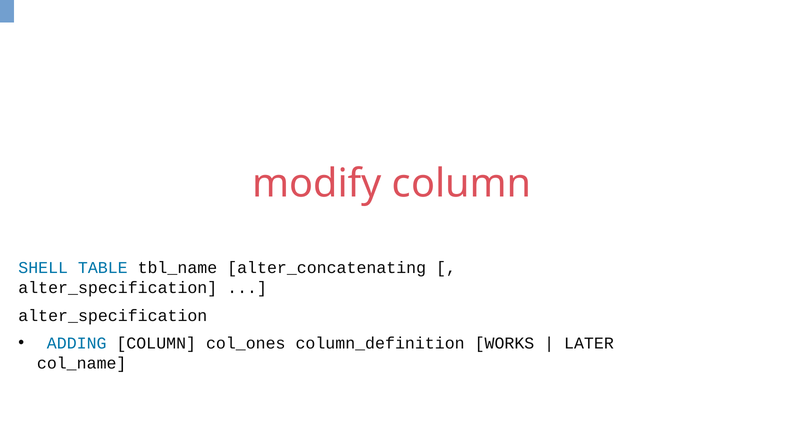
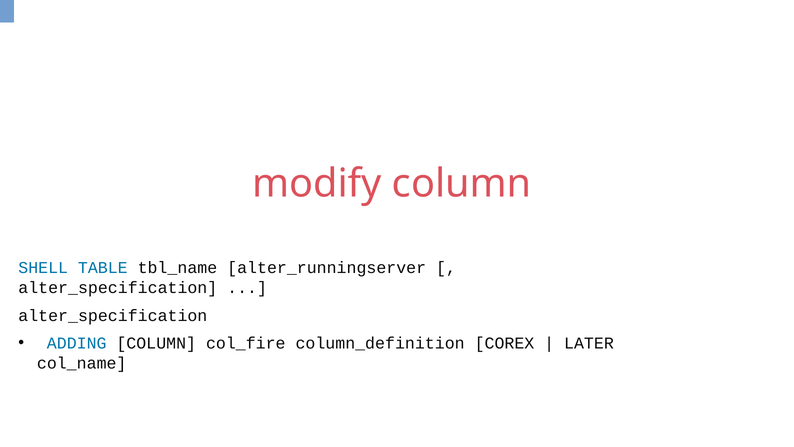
alter_concatenating: alter_concatenating -> alter_runningserver
col_ones: col_ones -> col_fire
WORKS: WORKS -> COREX
